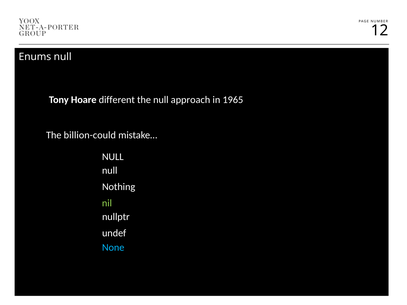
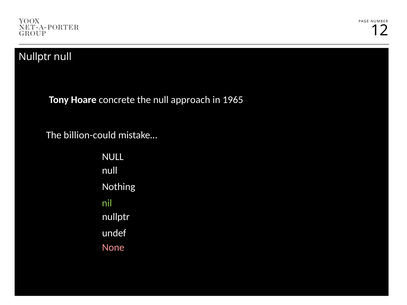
Enums at (35, 57): Enums -> Nullptr
different: different -> concrete
None colour: light blue -> pink
